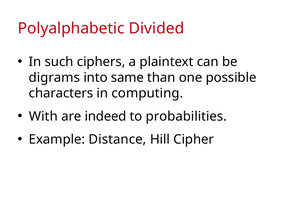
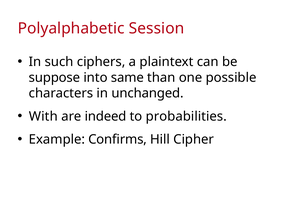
Divided: Divided -> Session
digrams: digrams -> suppose
computing: computing -> unchanged
Distance: Distance -> Confirms
